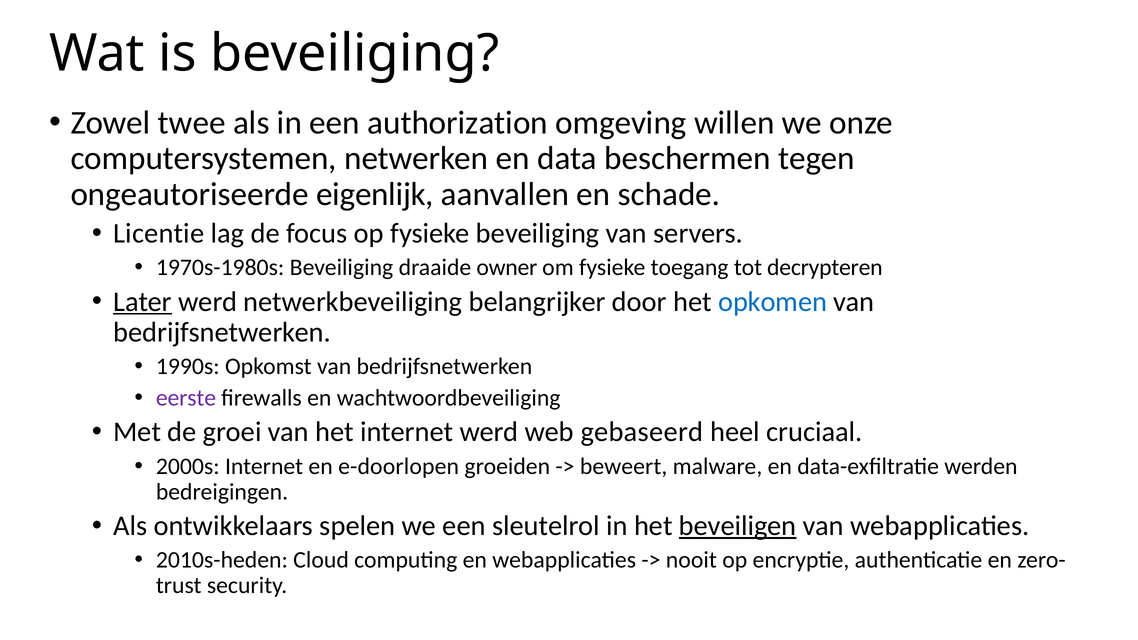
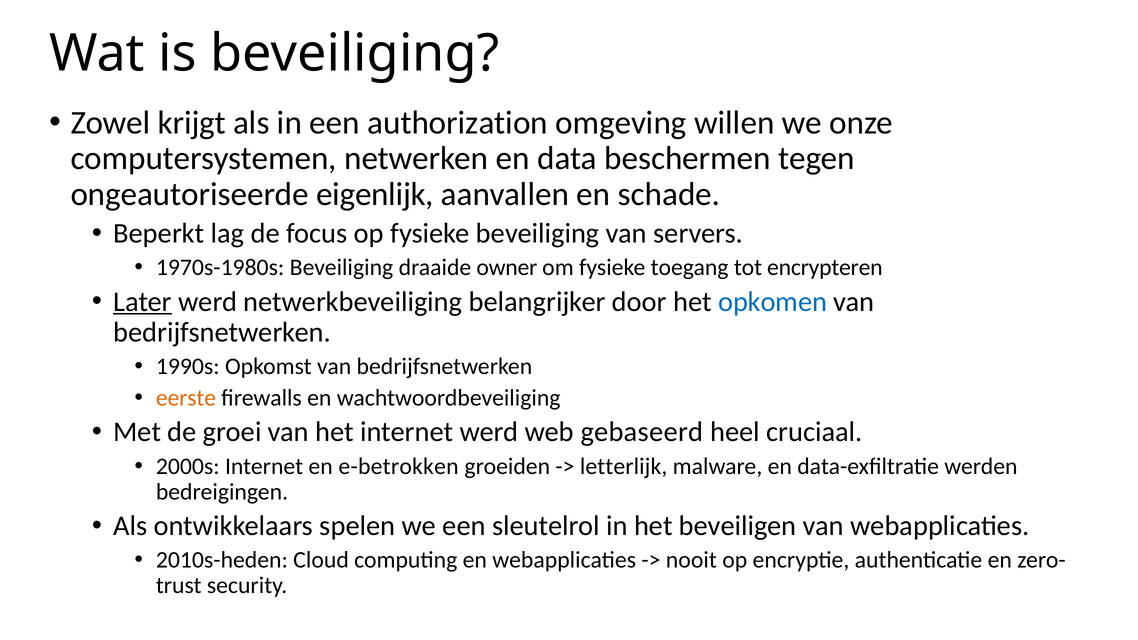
twee: twee -> krijgt
Licentie: Licentie -> Beperkt
decrypteren: decrypteren -> encrypteren
eerste colour: purple -> orange
e-doorlopen: e-doorlopen -> e-betrokken
beweert: beweert -> letterlijk
beveiligen underline: present -> none
